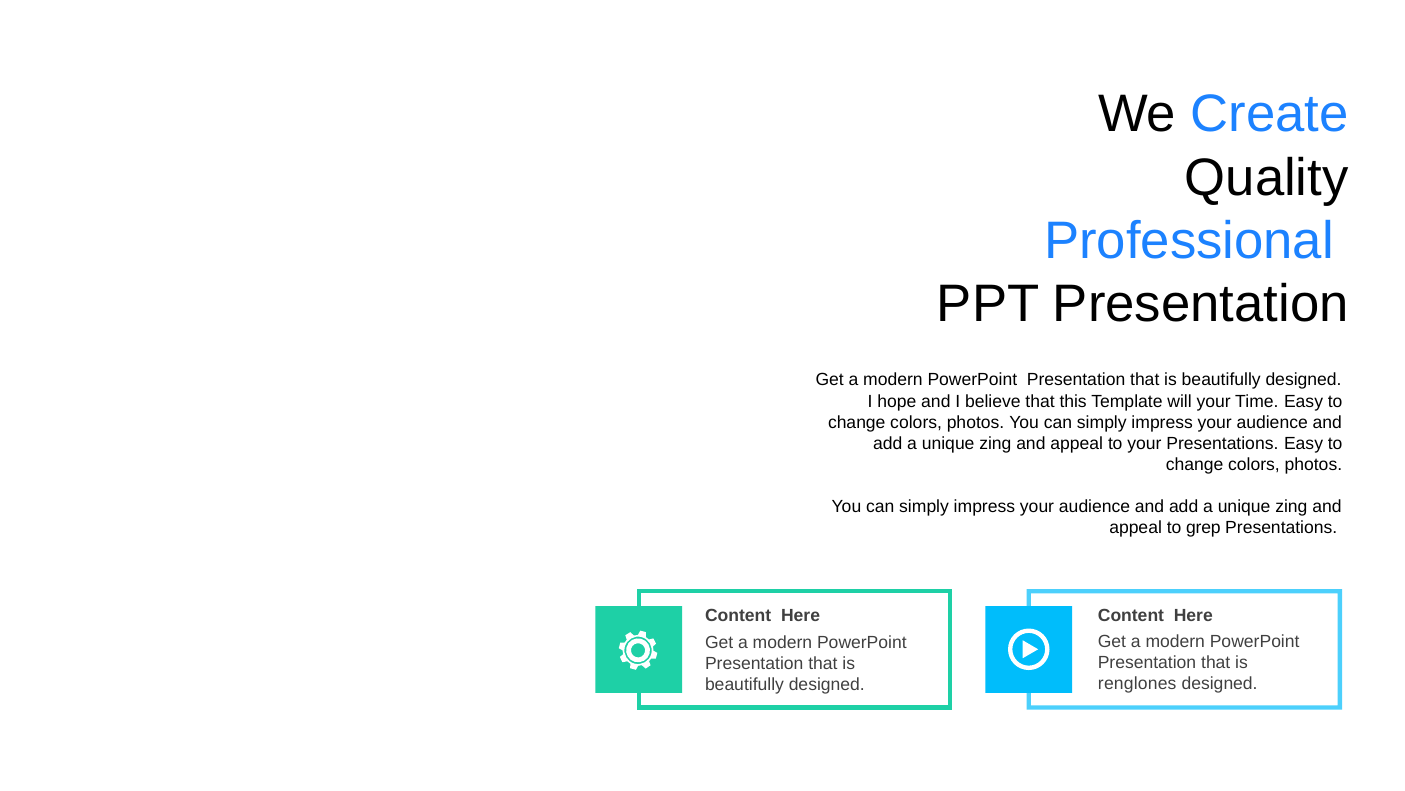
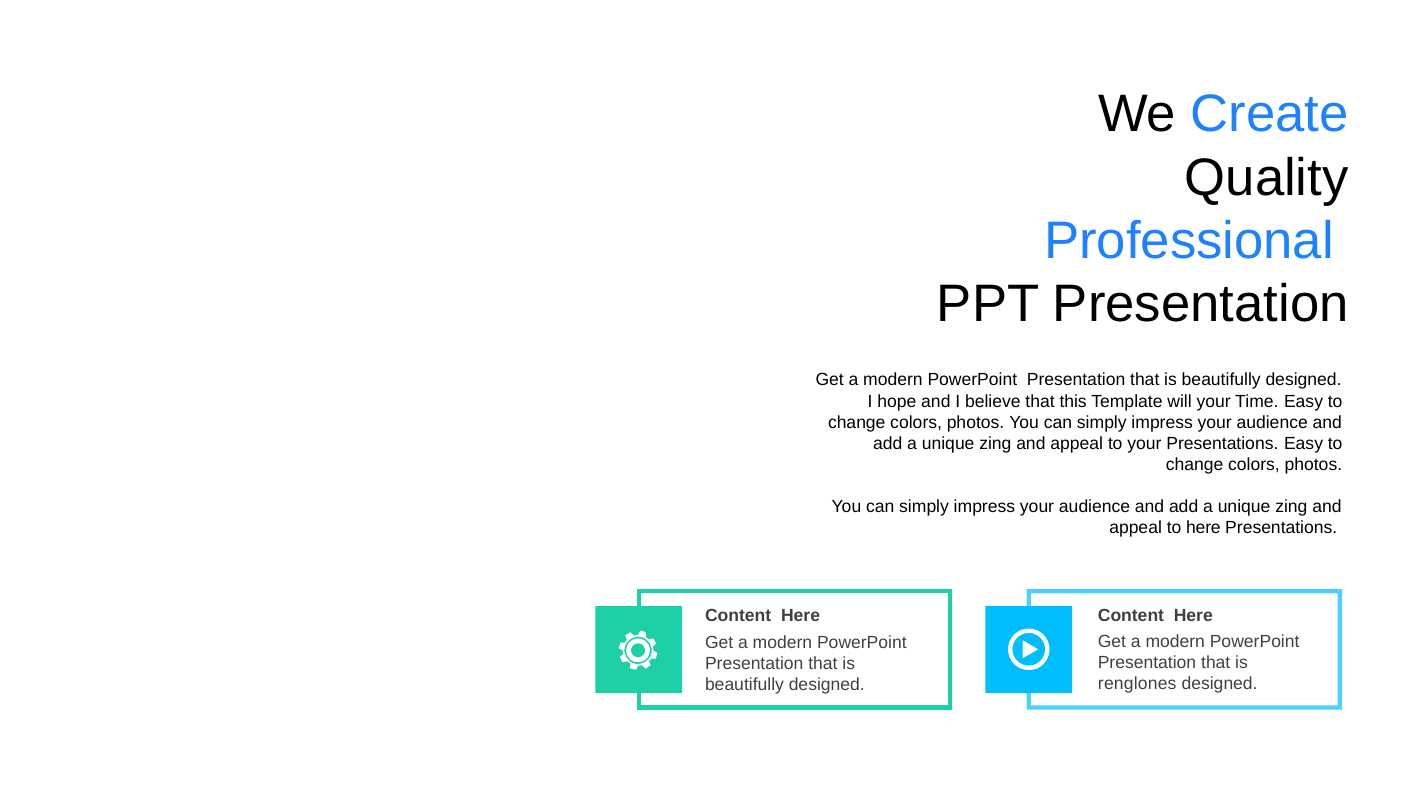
to grep: grep -> here
